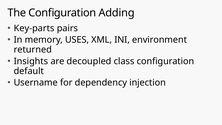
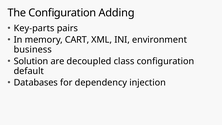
USES: USES -> CART
returned: returned -> business
Insights: Insights -> Solution
Username: Username -> Databases
